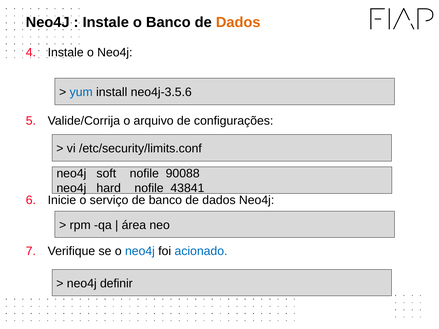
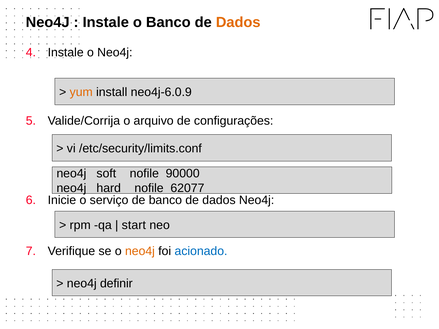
yum colour: blue -> orange
neo4j-3.5.6: neo4j-3.5.6 -> neo4j-6.0.9
90088: 90088 -> 90000
43841: 43841 -> 62077
área: área -> start
neo4j at (140, 251) colour: blue -> orange
